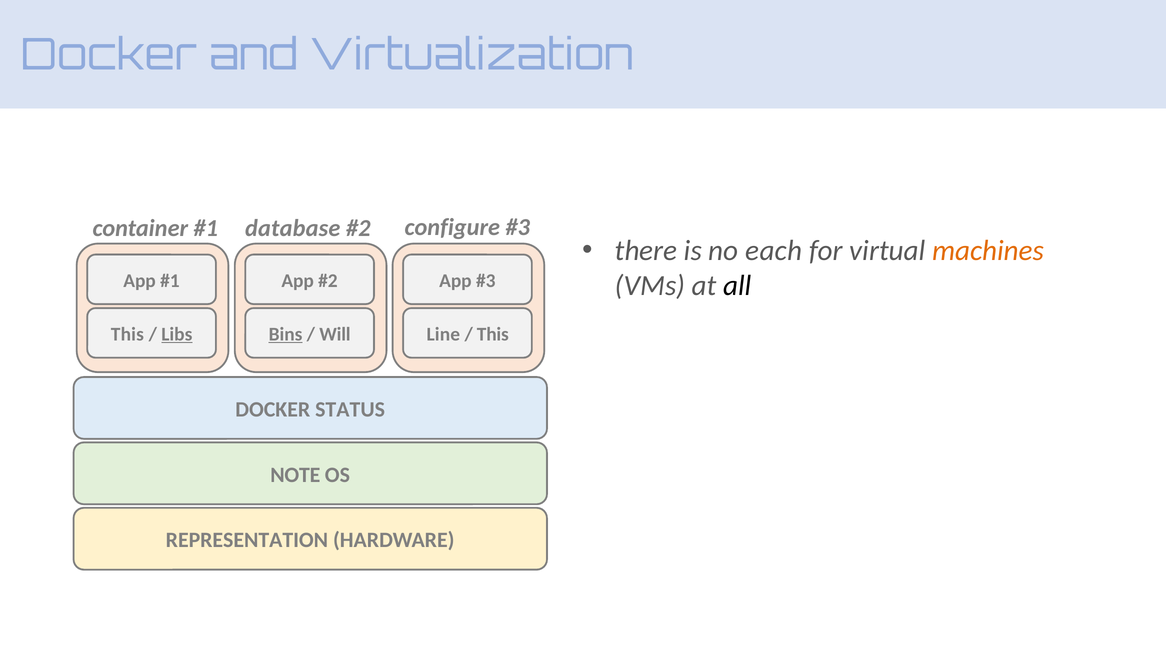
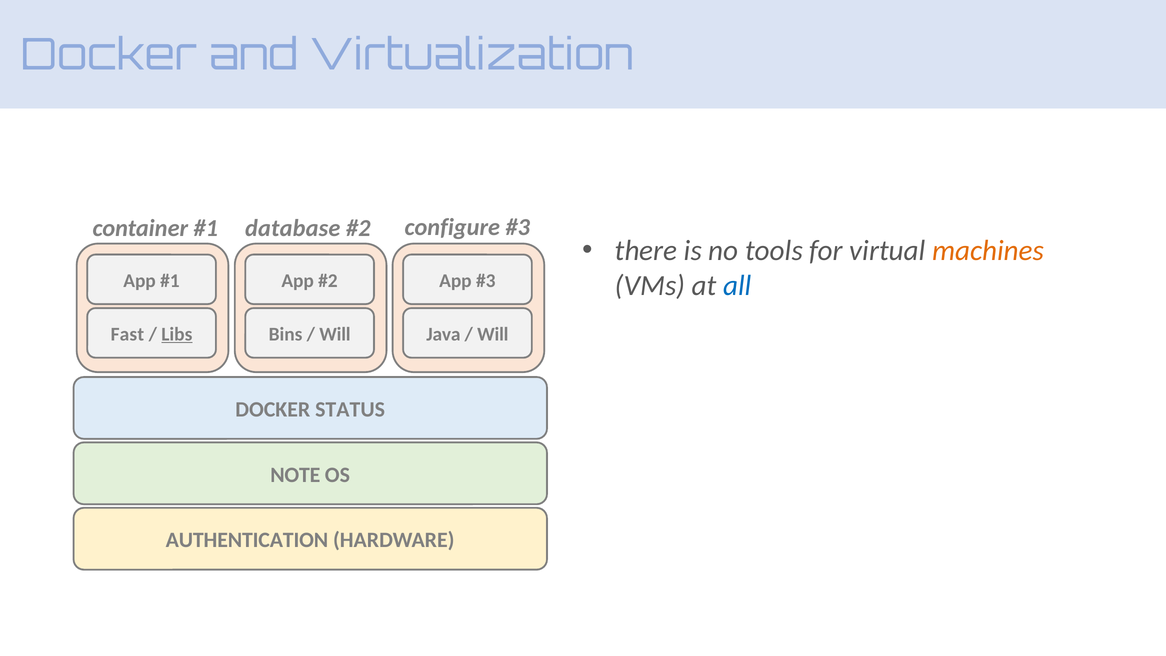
each: each -> tools
all colour: black -> blue
This at (127, 334): This -> Fast
Bins underline: present -> none
Line: Line -> Java
This at (493, 334): This -> Will
REPRESENTATION: REPRESENTATION -> AUTHENTICATION
